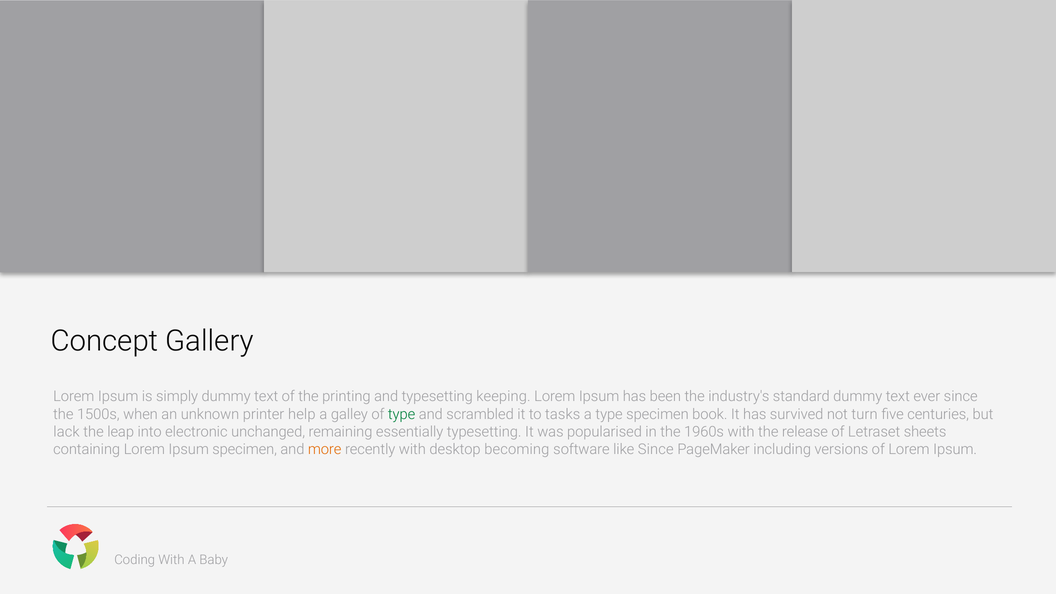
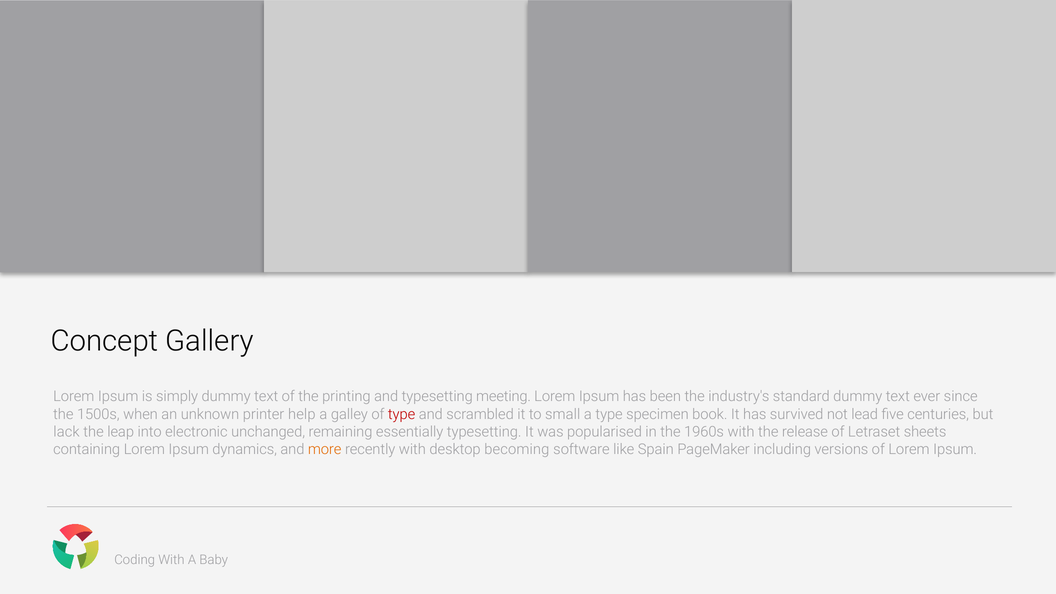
keeping: keeping -> meeting
type at (402, 414) colour: green -> red
tasks: tasks -> small
turn: turn -> lead
Ipsum specimen: specimen -> dynamics
like Since: Since -> Spain
